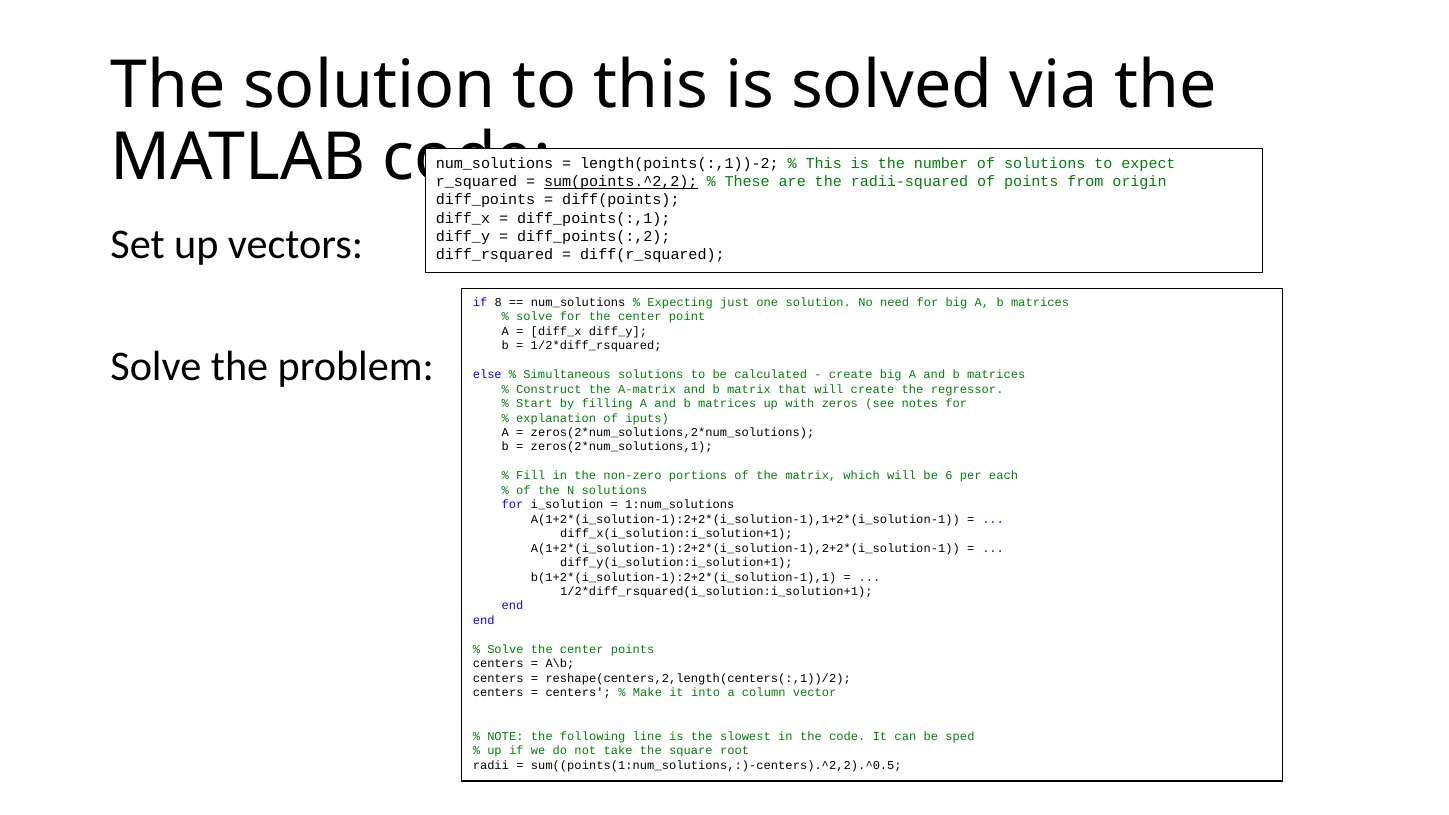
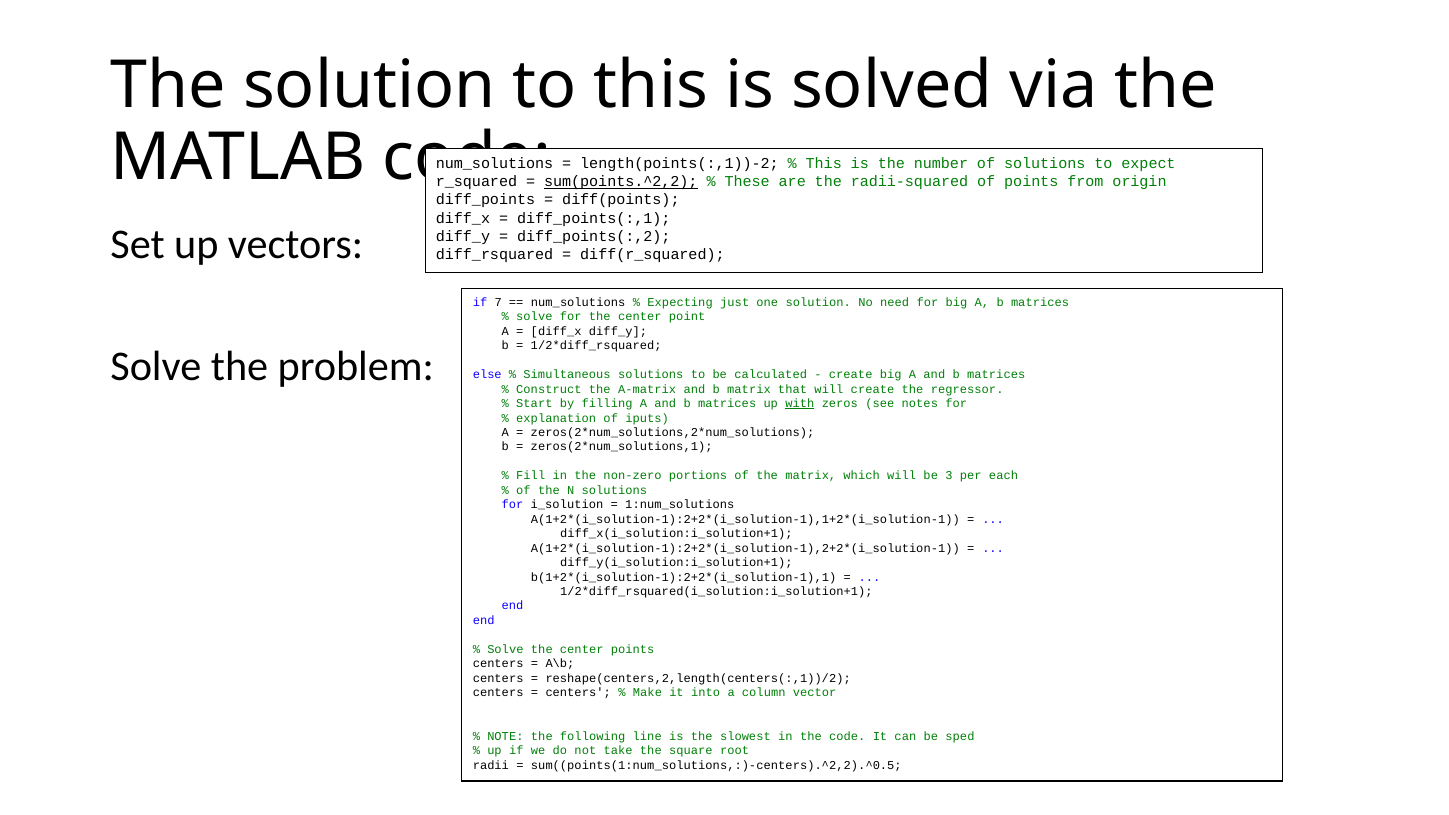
8: 8 -> 7
with underline: none -> present
6: 6 -> 3
